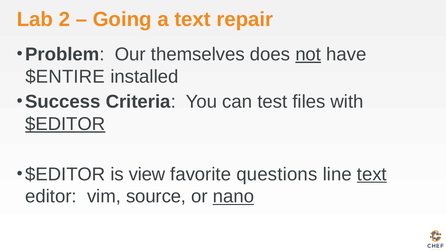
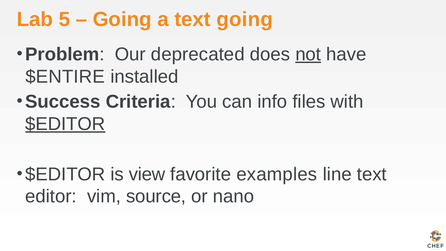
2: 2 -> 5
text repair: repair -> going
themselves: themselves -> deprecated
test: test -> info
questions: questions -> examples
text at (372, 174) underline: present -> none
nano underline: present -> none
